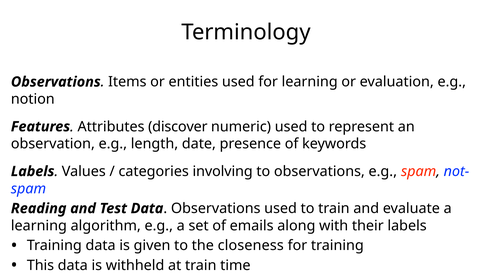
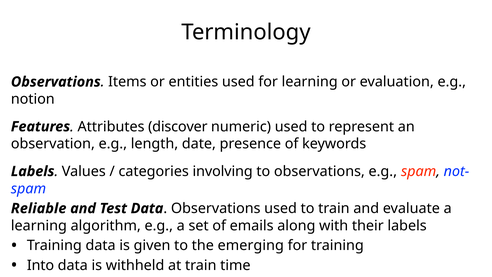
Reading: Reading -> Reliable
closeness: closeness -> emerging
This: This -> Into
